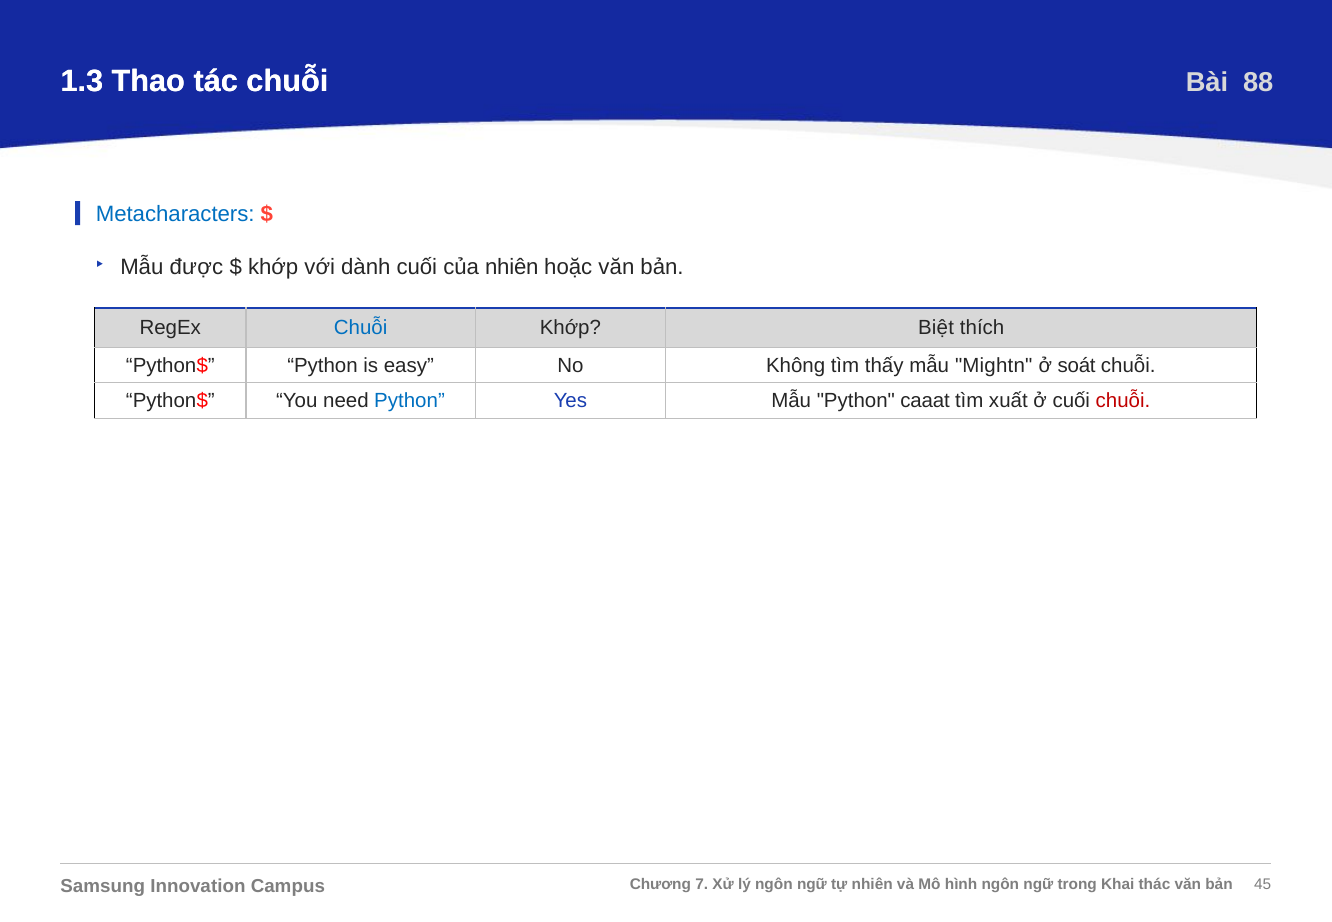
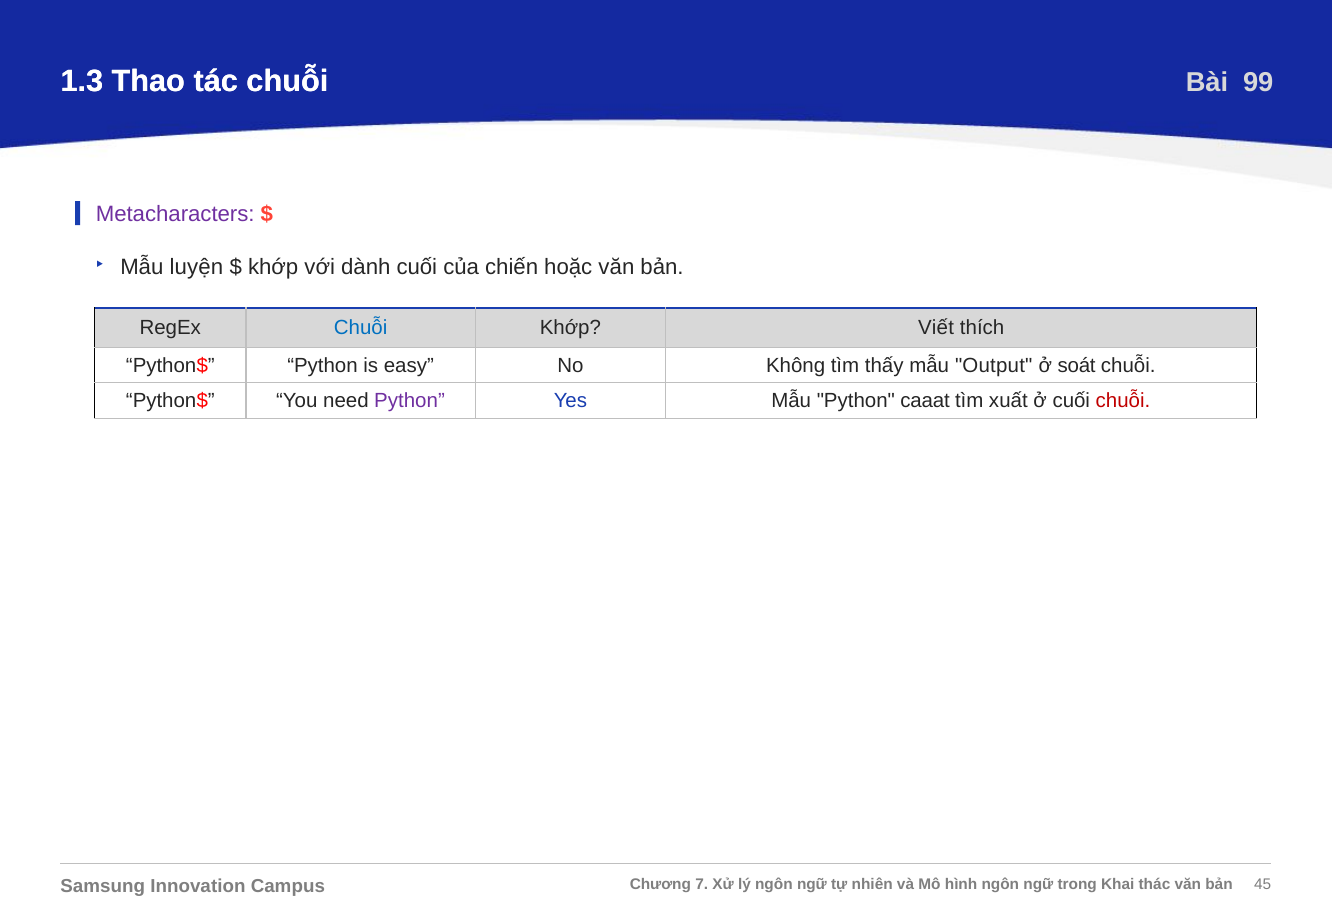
88: 88 -> 99
Metacharacters colour: blue -> purple
được: được -> luyện
của nhiên: nhiên -> chiến
Biệt: Biệt -> Viết
Mightn: Mightn -> Output
Python at (410, 401) colour: blue -> purple
